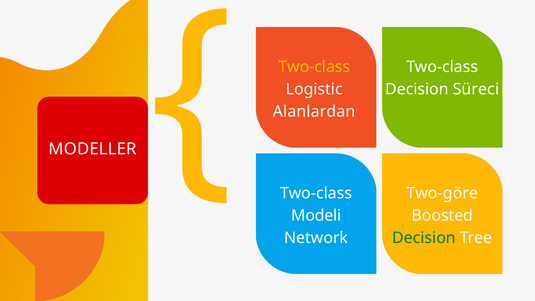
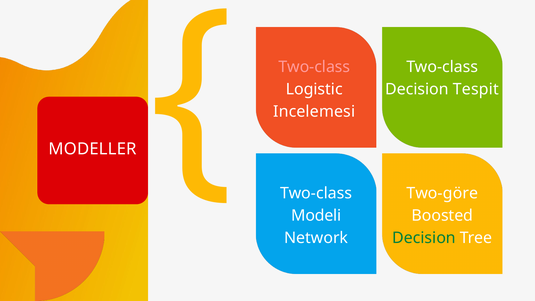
Two-class at (314, 67) colour: yellow -> pink
Süreci: Süreci -> Tespit
Alanlardan: Alanlardan -> Incelemesi
